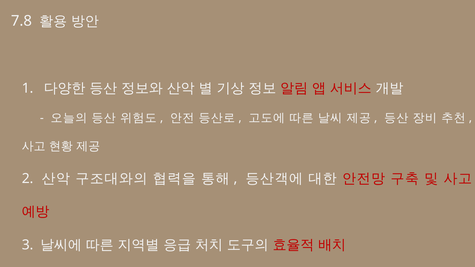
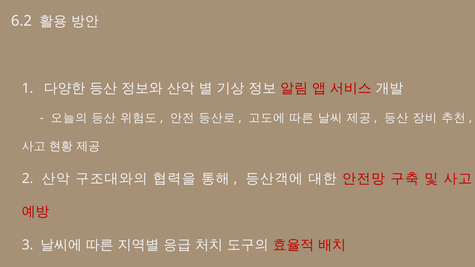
7.8: 7.8 -> 6.2
